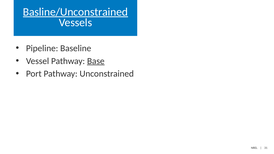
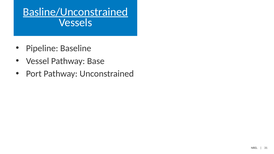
Base underline: present -> none
